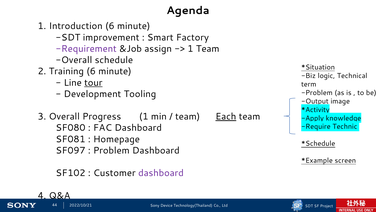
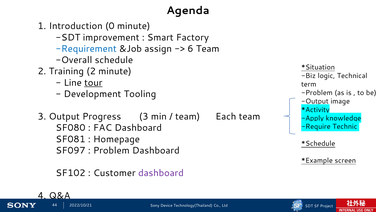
Introduction 6: 6 -> 0
Requirement colour: purple -> blue
1 at (190, 49): 1 -> 6
Training 6: 6 -> 2
3 Overall: Overall -> Output
Progress 1: 1 -> 3
Each underline: present -> none
